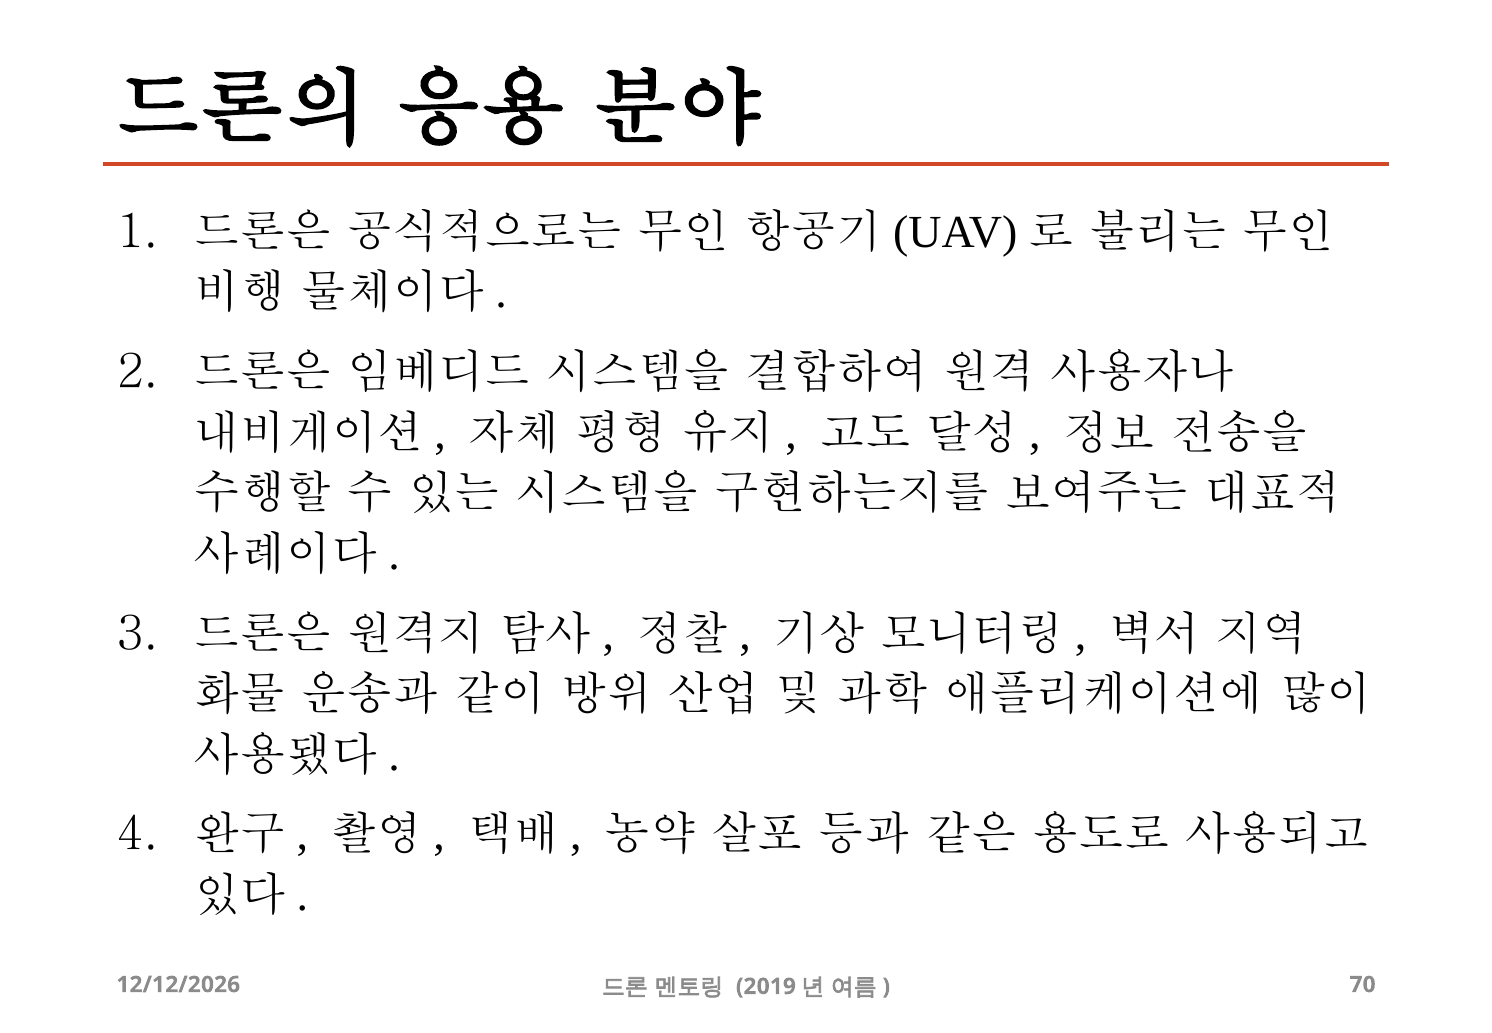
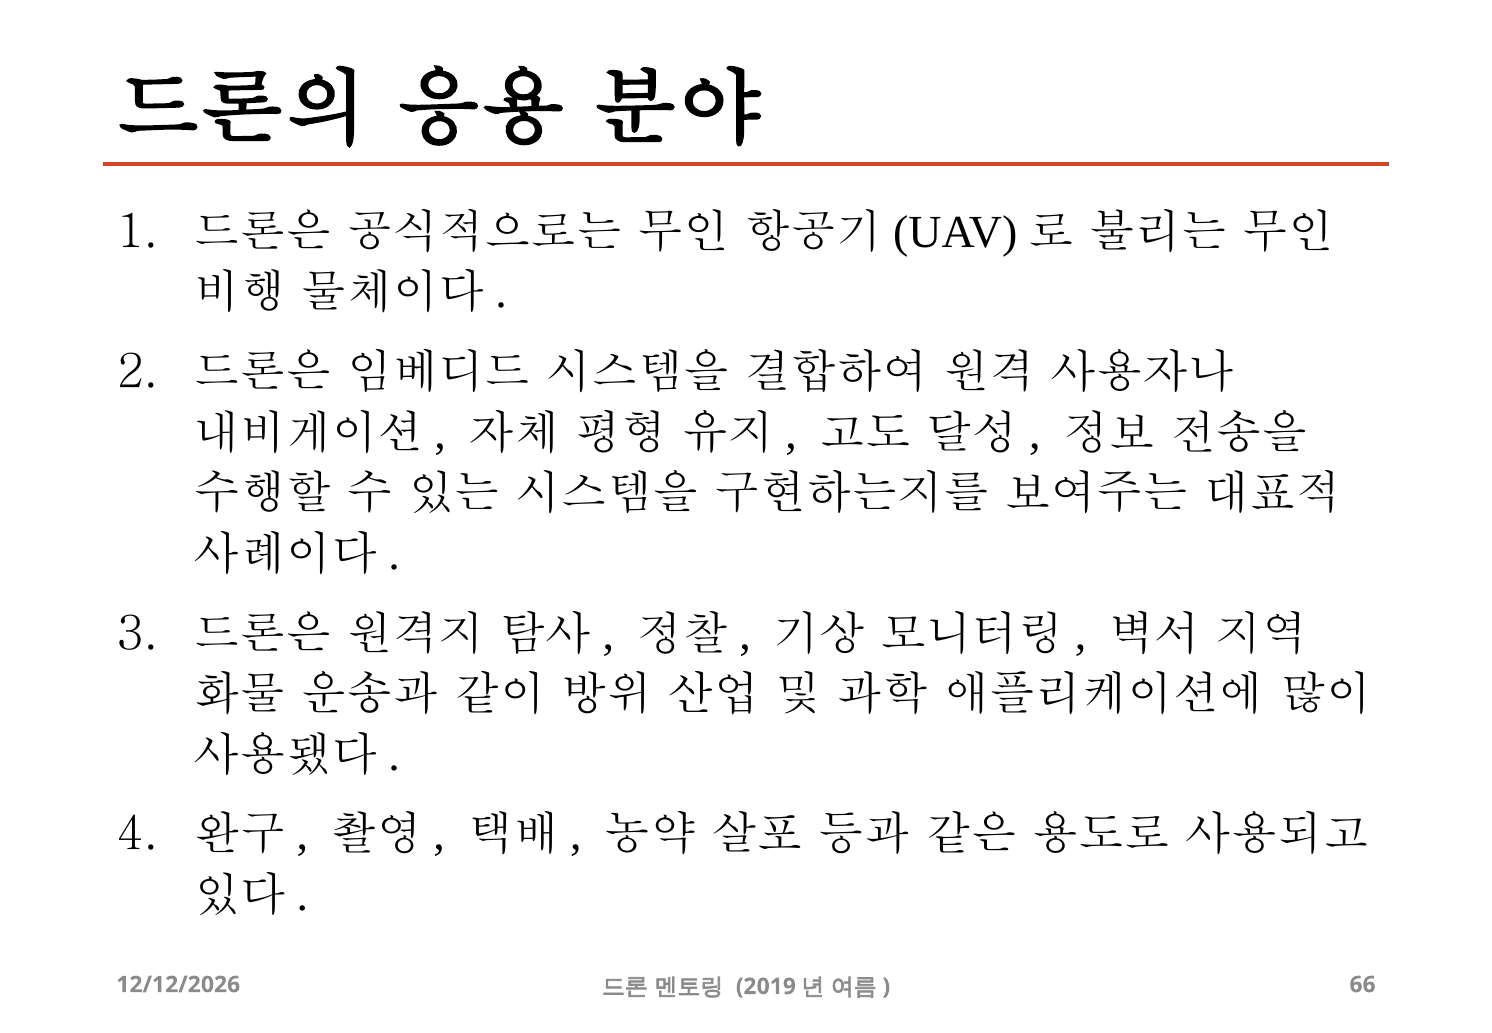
70: 70 -> 66
